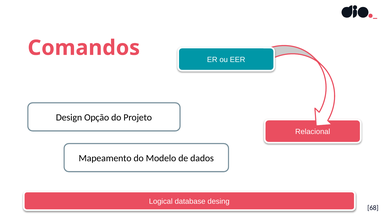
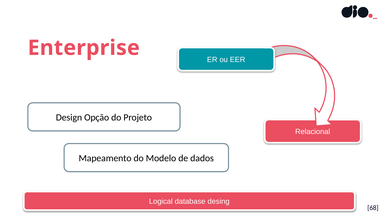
Comandos: Comandos -> Enterprise
